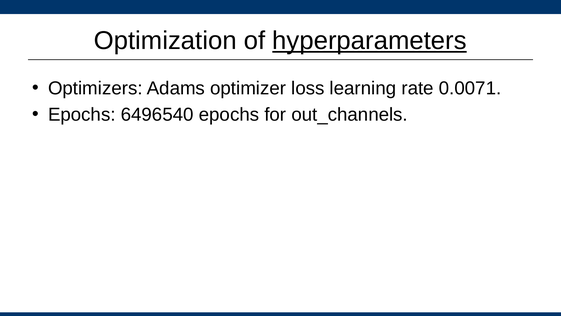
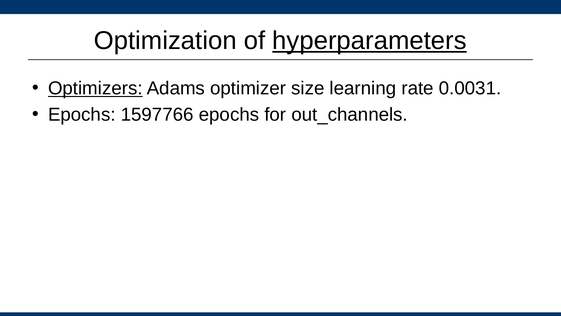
Optimizers underline: none -> present
loss: loss -> size
0.0071: 0.0071 -> 0.0031
6496540: 6496540 -> 1597766
